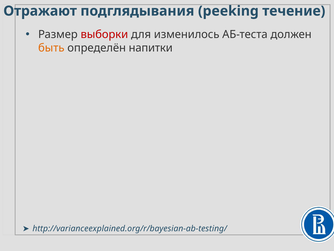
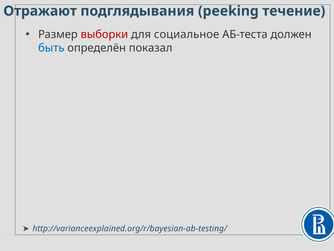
изменилось: изменилось -> социальное
быть colour: orange -> blue
напитки: напитки -> показал
